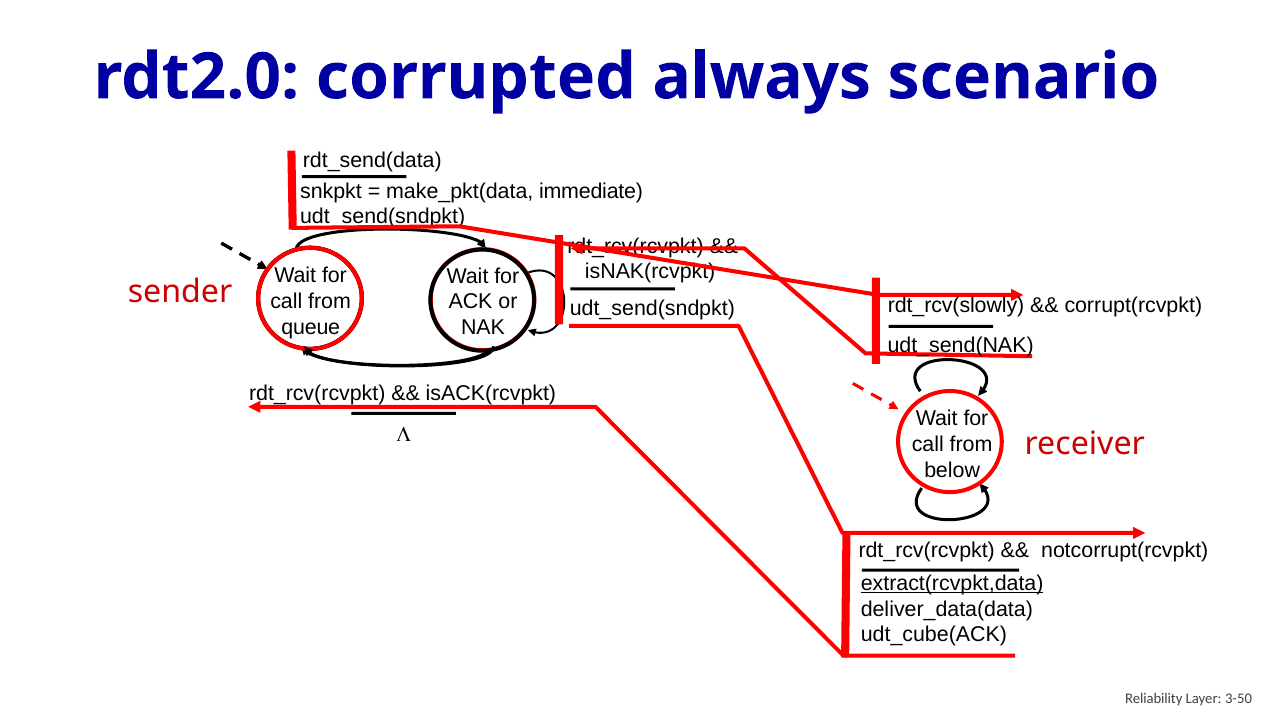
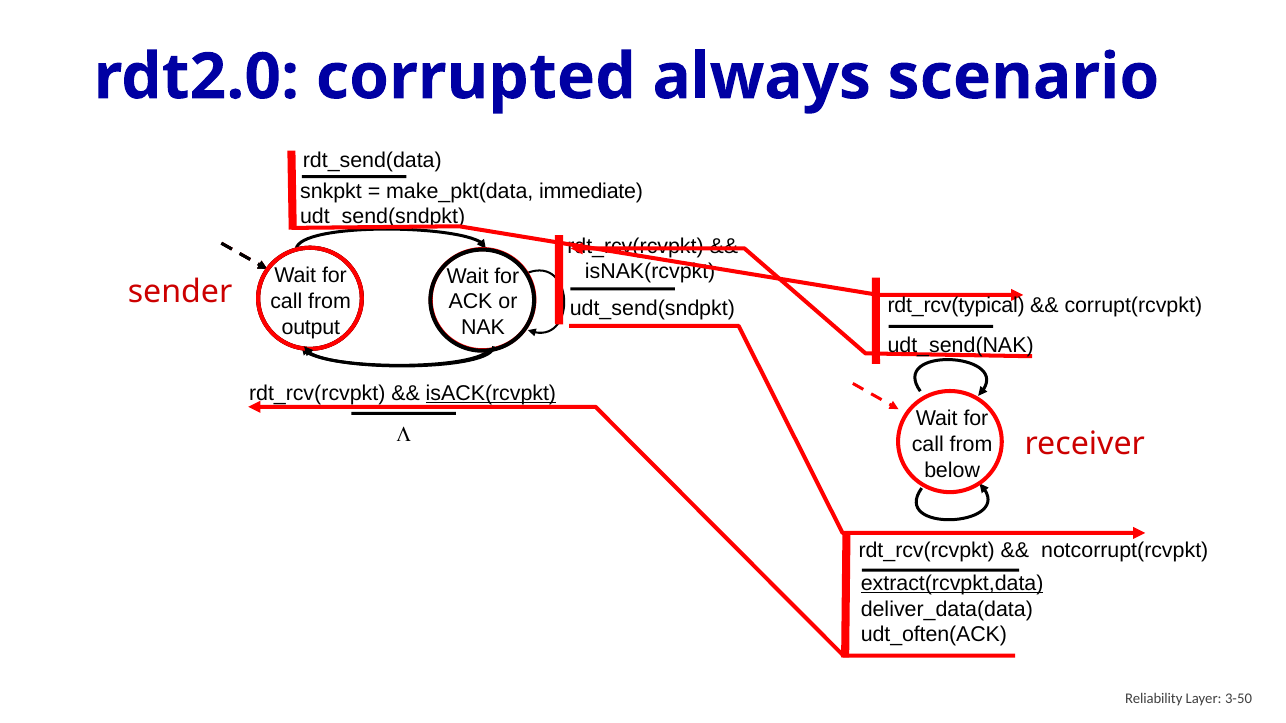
rdt_rcv(slowly: rdt_rcv(slowly -> rdt_rcv(typical
queue: queue -> output
isACK(rcvpkt underline: none -> present
udt_cube(ACK: udt_cube(ACK -> udt_often(ACK
